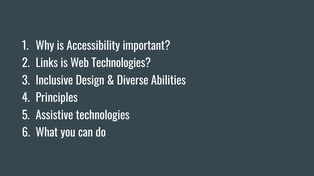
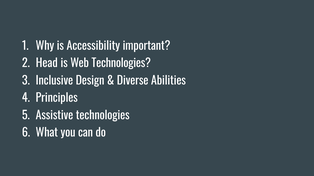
Links: Links -> Head
